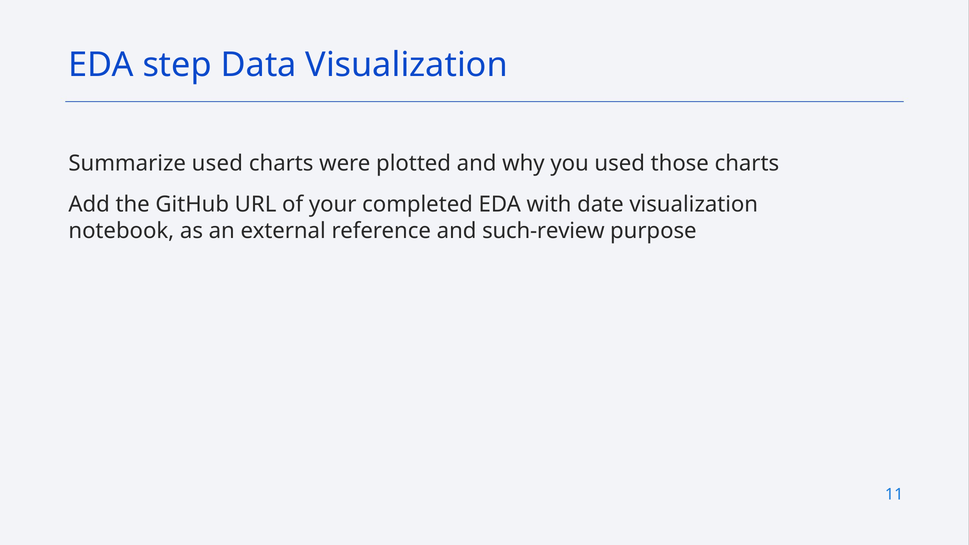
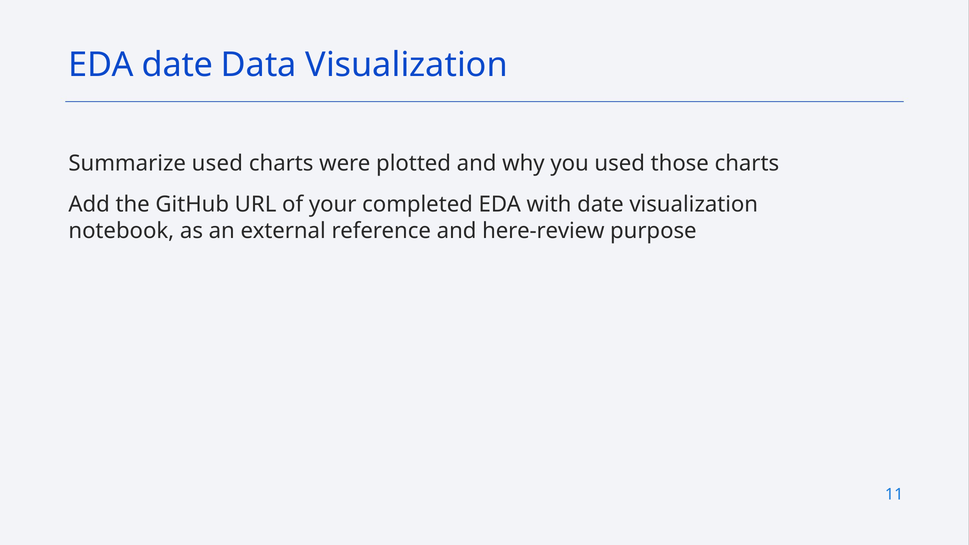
EDA step: step -> date
such-review: such-review -> here-review
